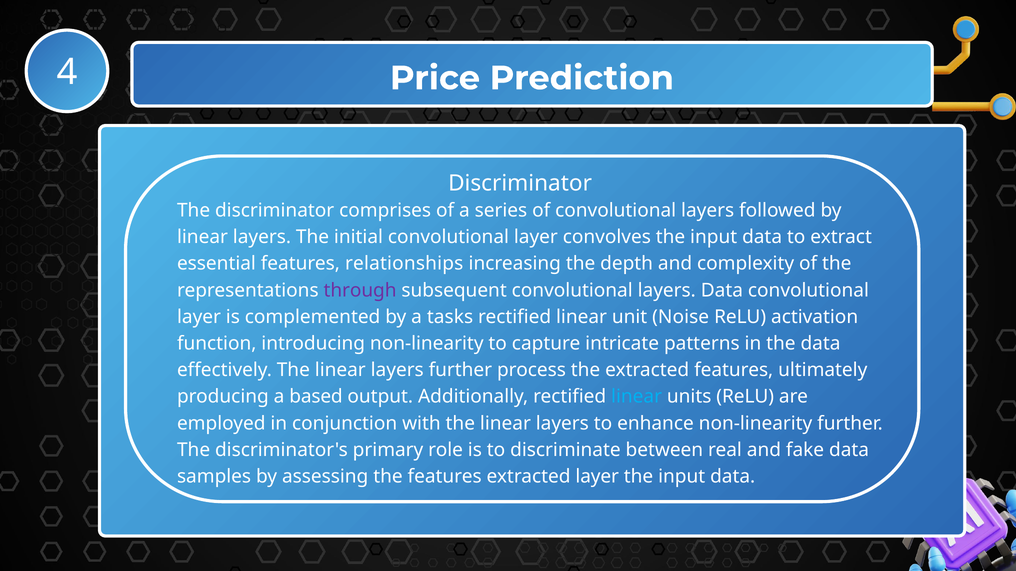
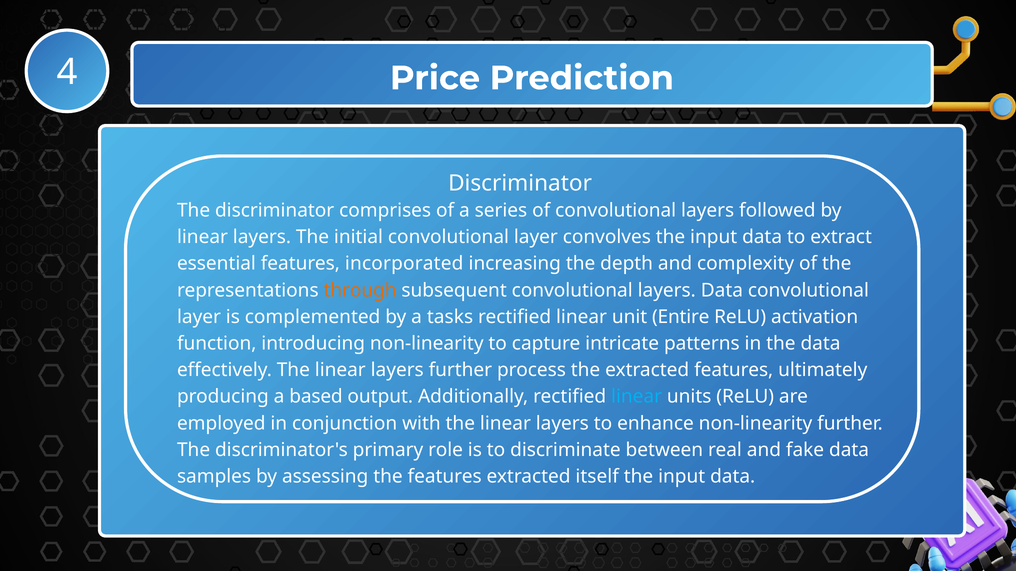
relationships: relationships -> incorporated
through colour: purple -> orange
Noise: Noise -> Entire
extracted layer: layer -> itself
